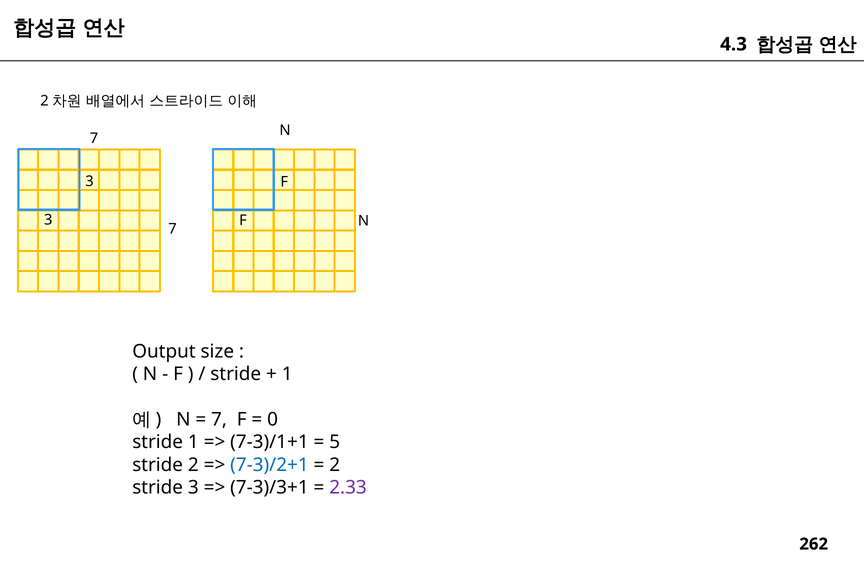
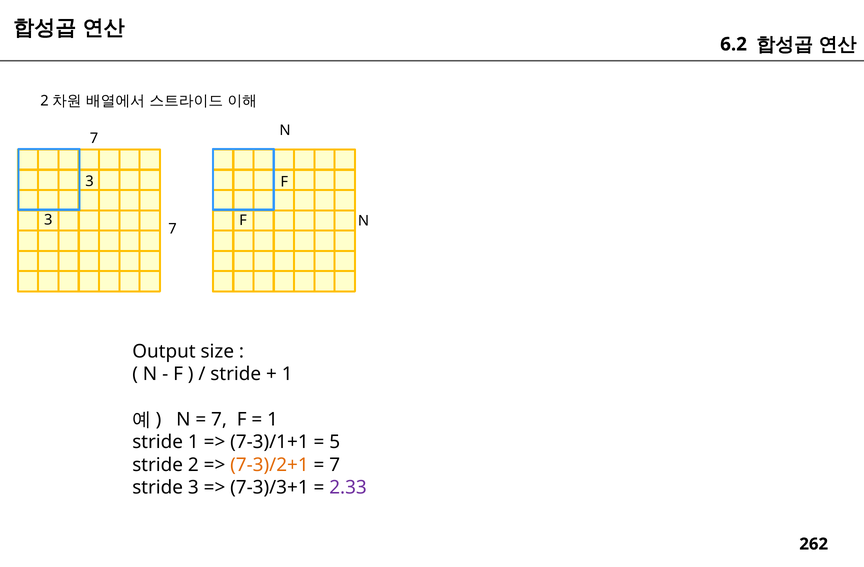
4.3: 4.3 -> 6.2
0 at (273, 420): 0 -> 1
7-3)/2+1 colour: blue -> orange
2 at (335, 465): 2 -> 7
